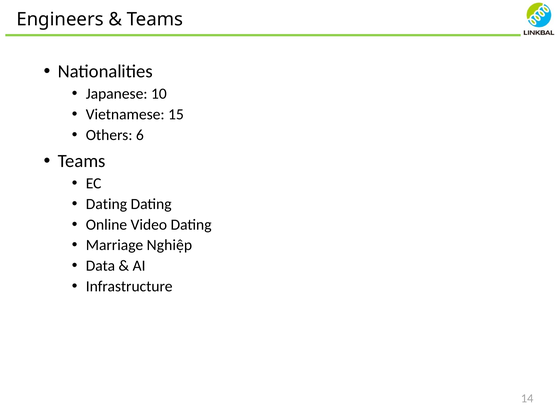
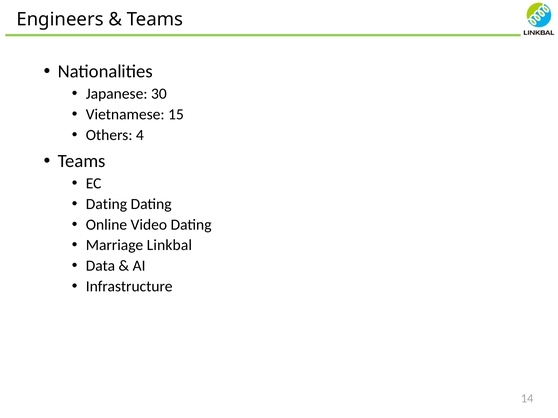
10: 10 -> 30
6: 6 -> 4
Nghiệp: Nghiệp -> Linkbal
